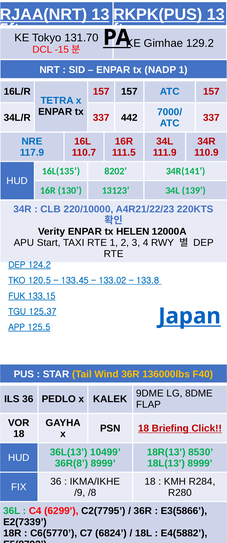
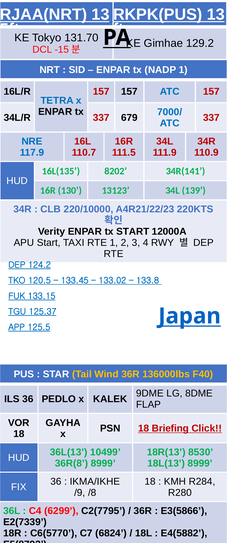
442: 442 -> 679
tx HELEN: HELEN -> START
